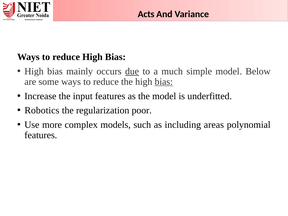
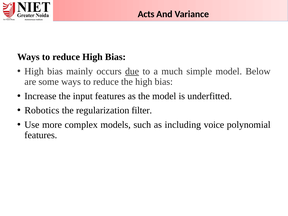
bias at (164, 82) underline: present -> none
poor: poor -> filter
areas: areas -> voice
